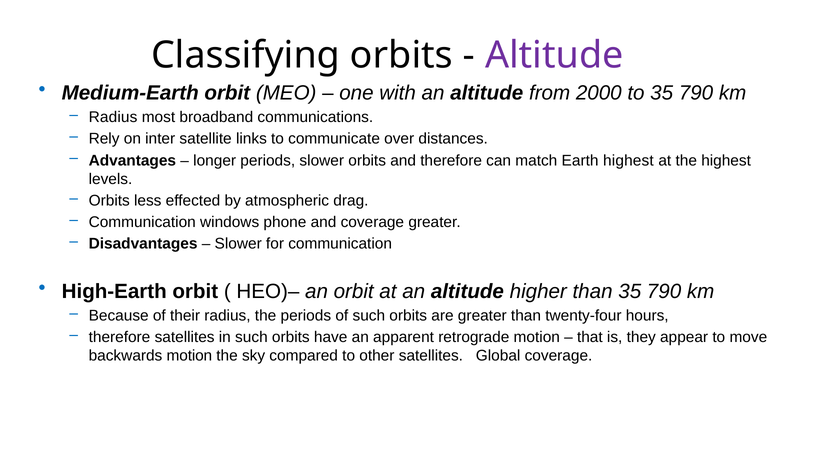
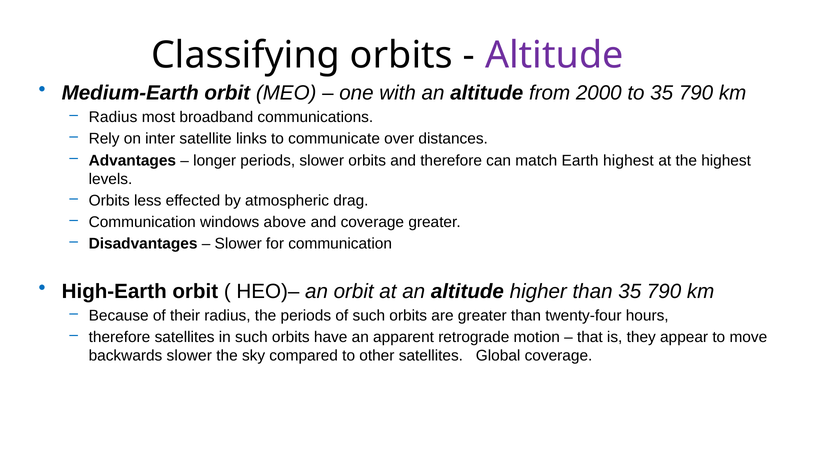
phone: phone -> above
backwards motion: motion -> slower
